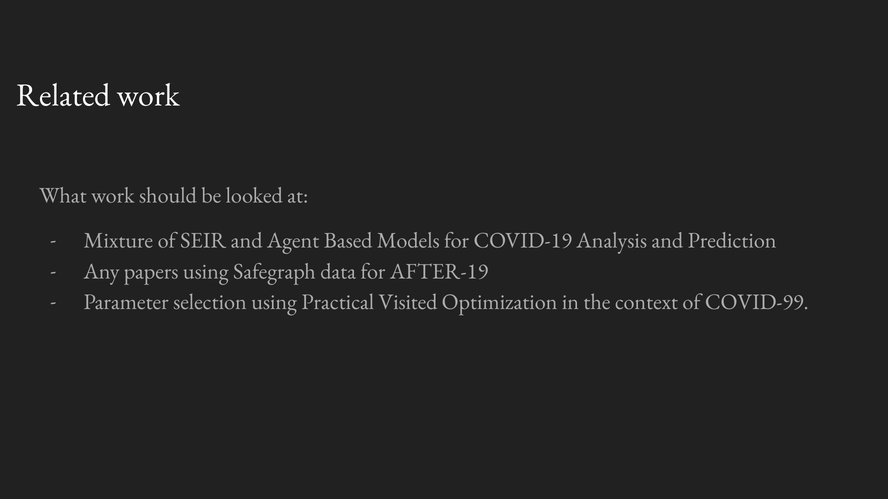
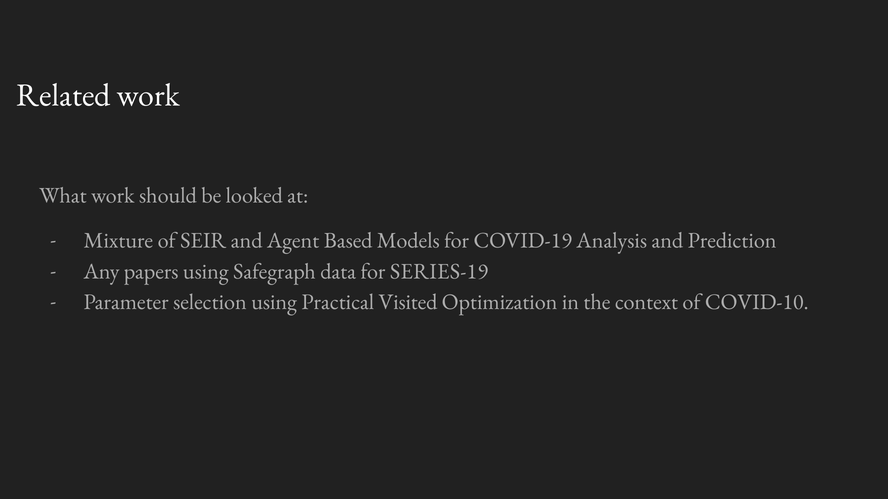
AFTER-19: AFTER-19 -> SERIES-19
COVID-99: COVID-99 -> COVID-10
